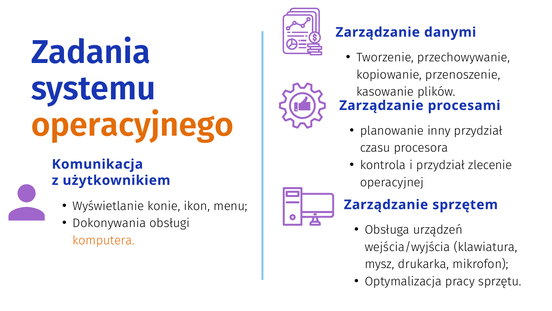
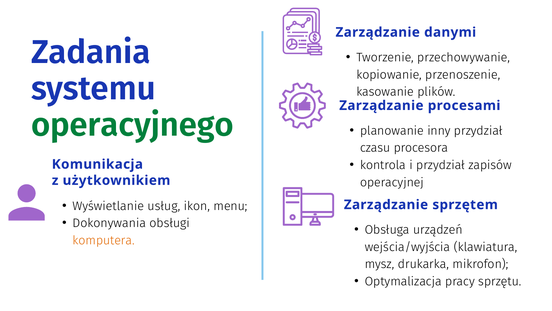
operacyjnego colour: orange -> green
zlecenie: zlecenie -> zapisów
konie: konie -> usług
